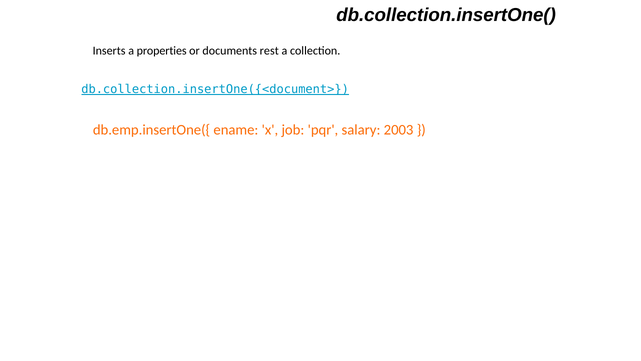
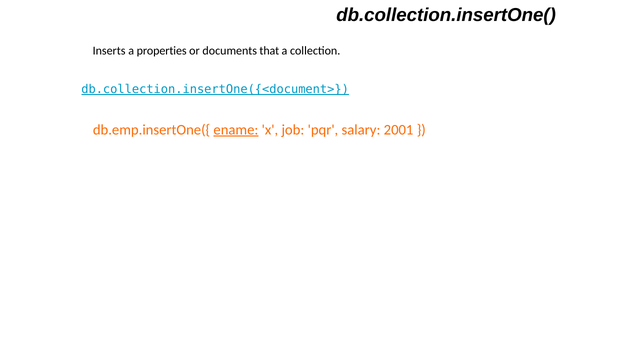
rest: rest -> that
ename underline: none -> present
2003: 2003 -> 2001
